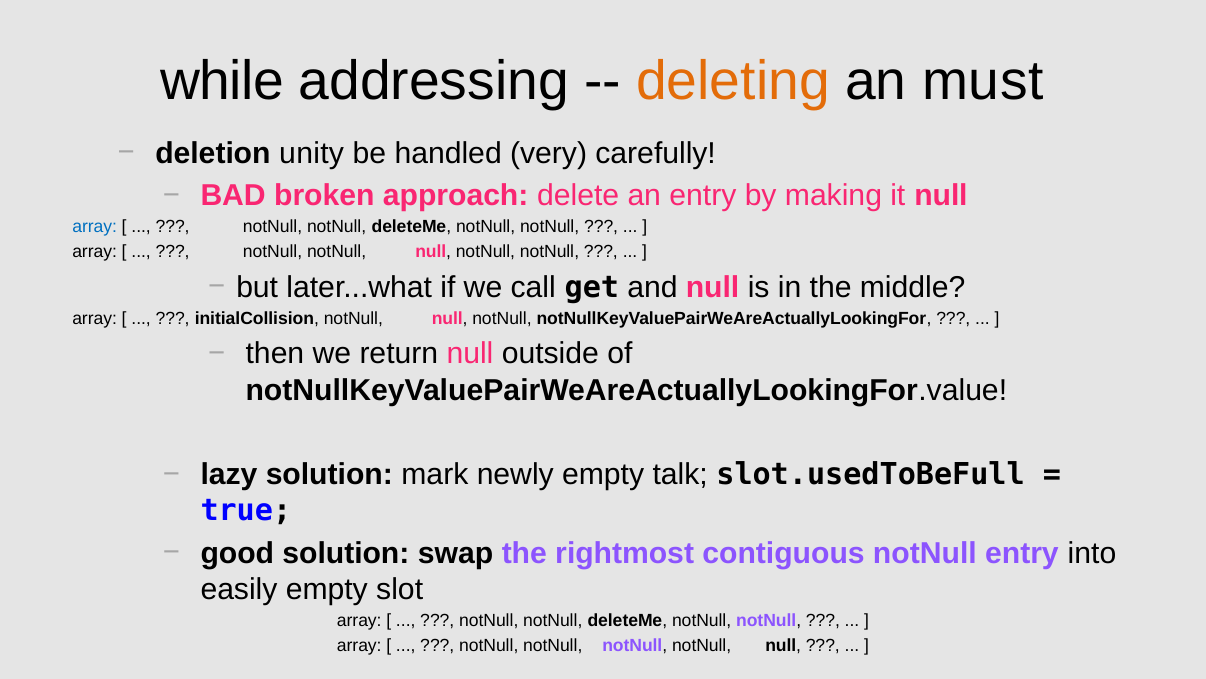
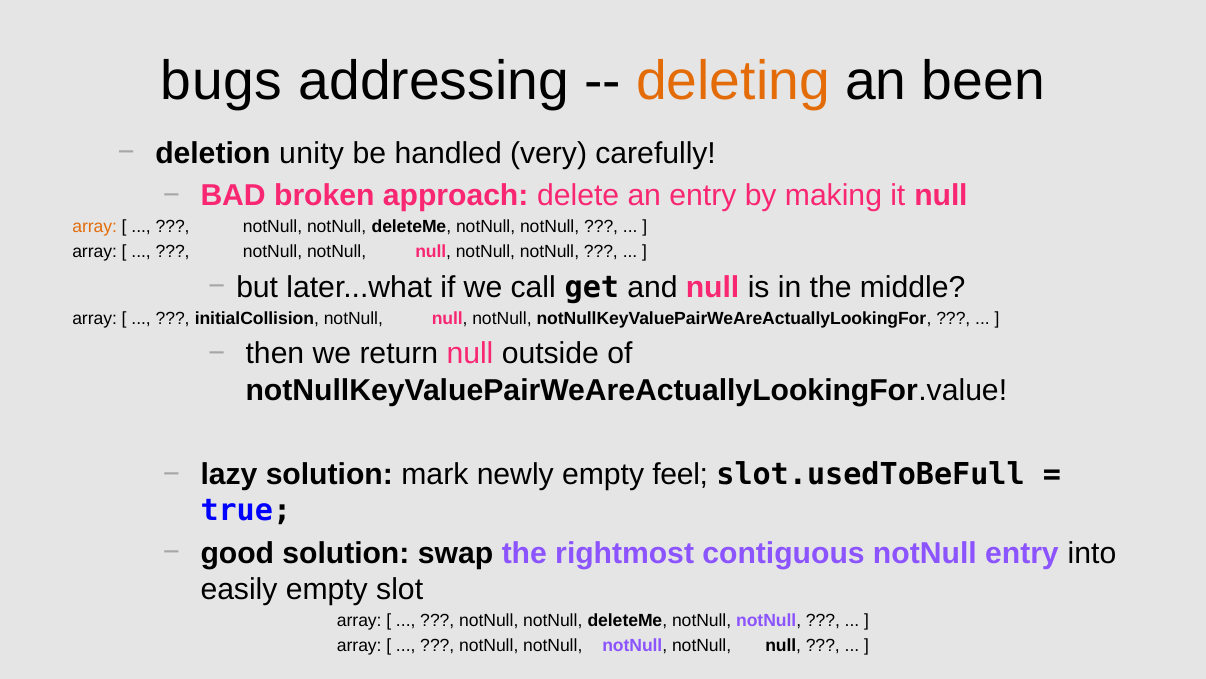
while: while -> bugs
must: must -> been
array at (95, 227) colour: blue -> orange
talk: talk -> feel
